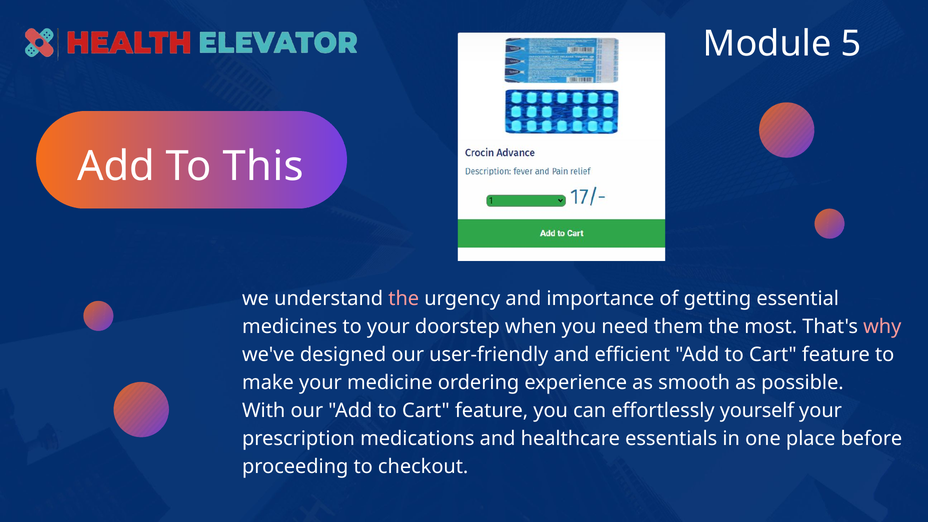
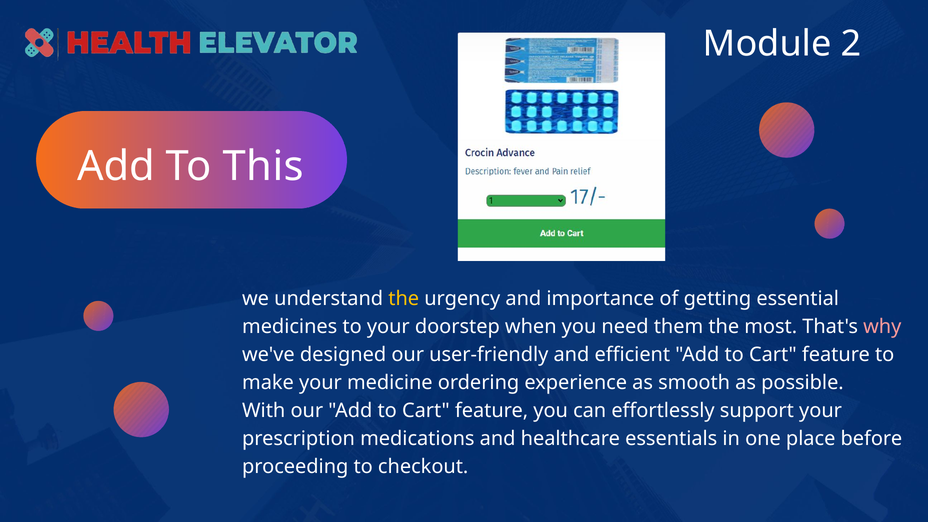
5: 5 -> 2
the at (404, 299) colour: pink -> yellow
yourself: yourself -> support
